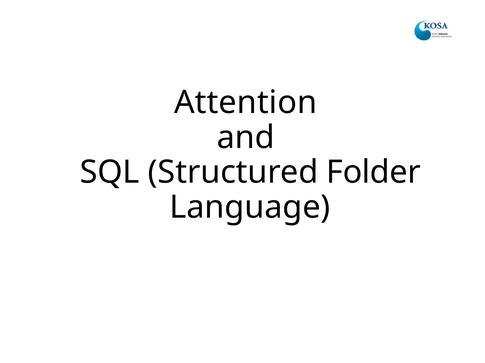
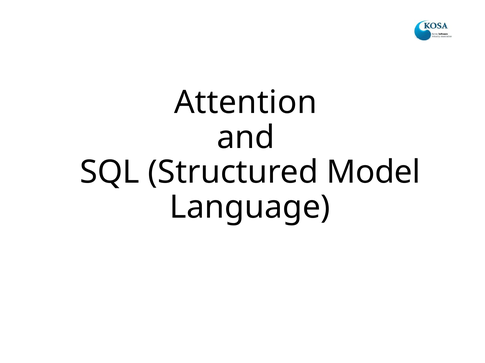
Folder: Folder -> Model
